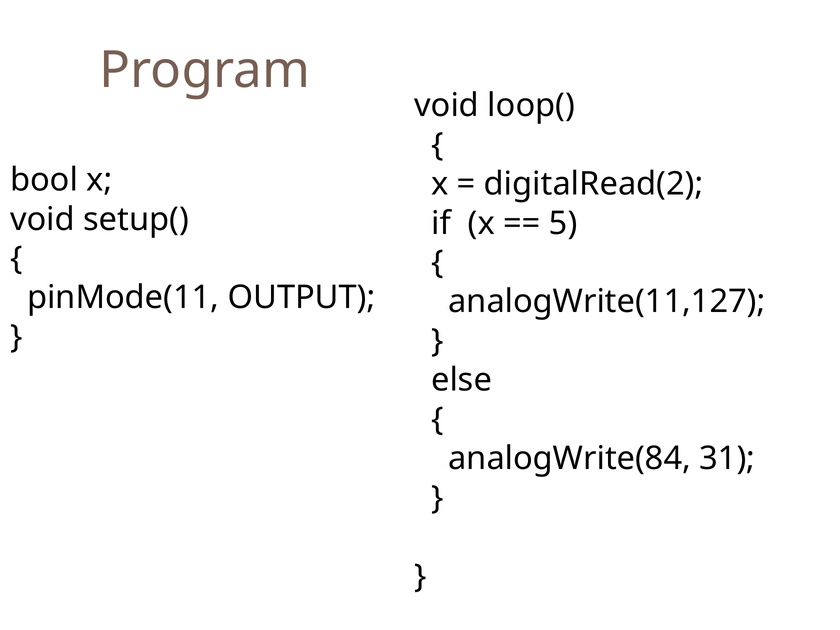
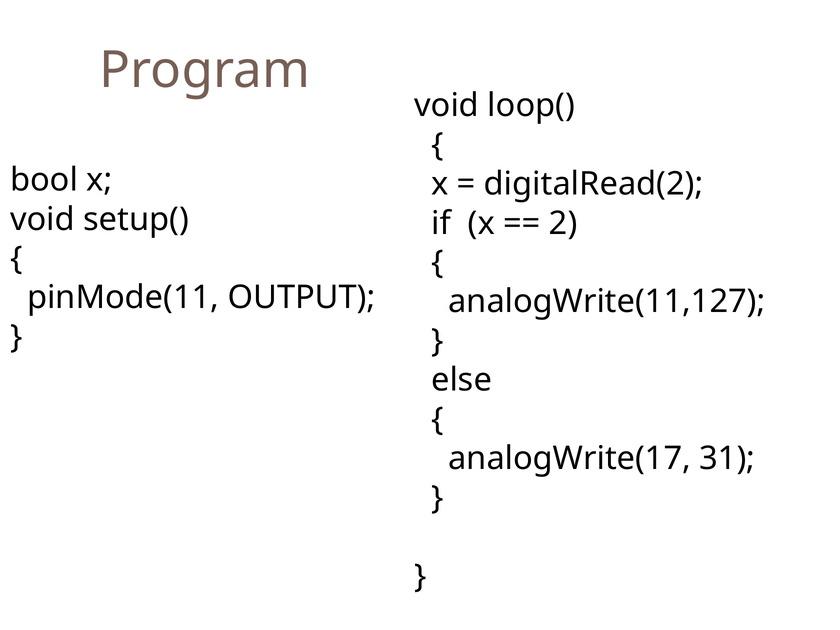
5: 5 -> 2
analogWrite(84: analogWrite(84 -> analogWrite(17
